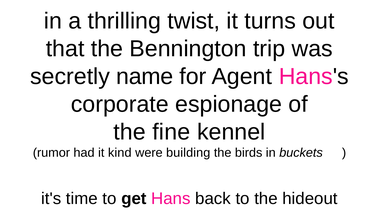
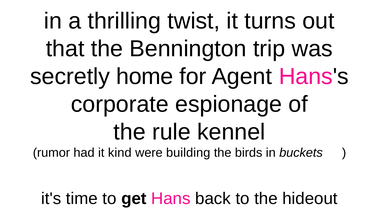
name: name -> home
fine: fine -> rule
